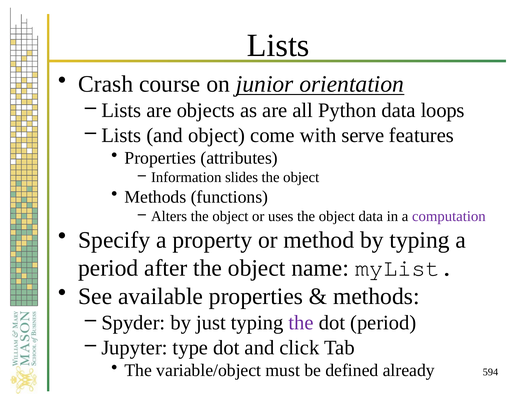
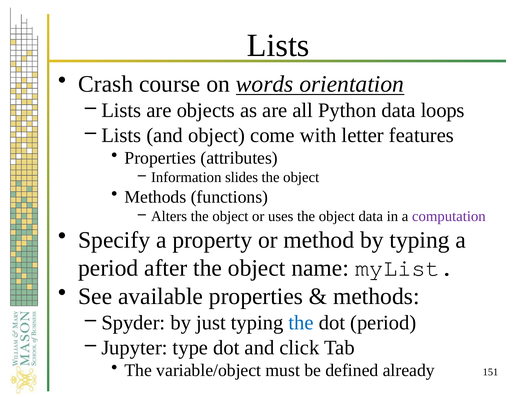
junior: junior -> words
serve: serve -> letter
the at (301, 322) colour: purple -> blue
594: 594 -> 151
